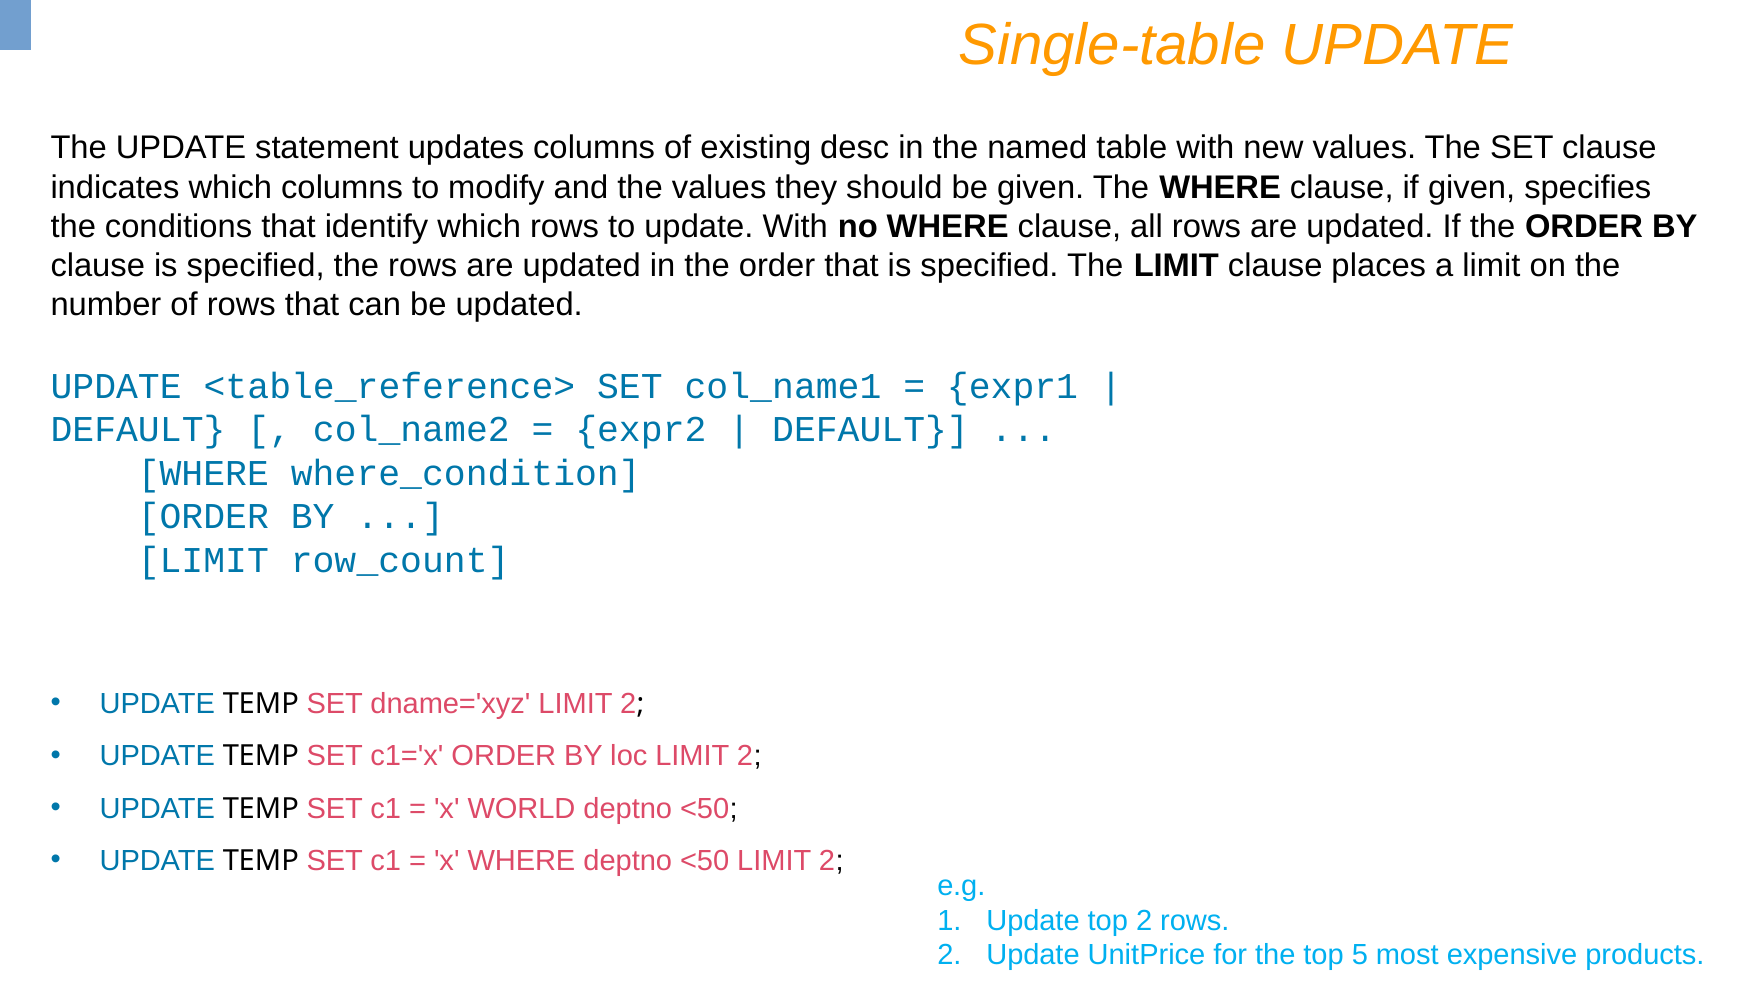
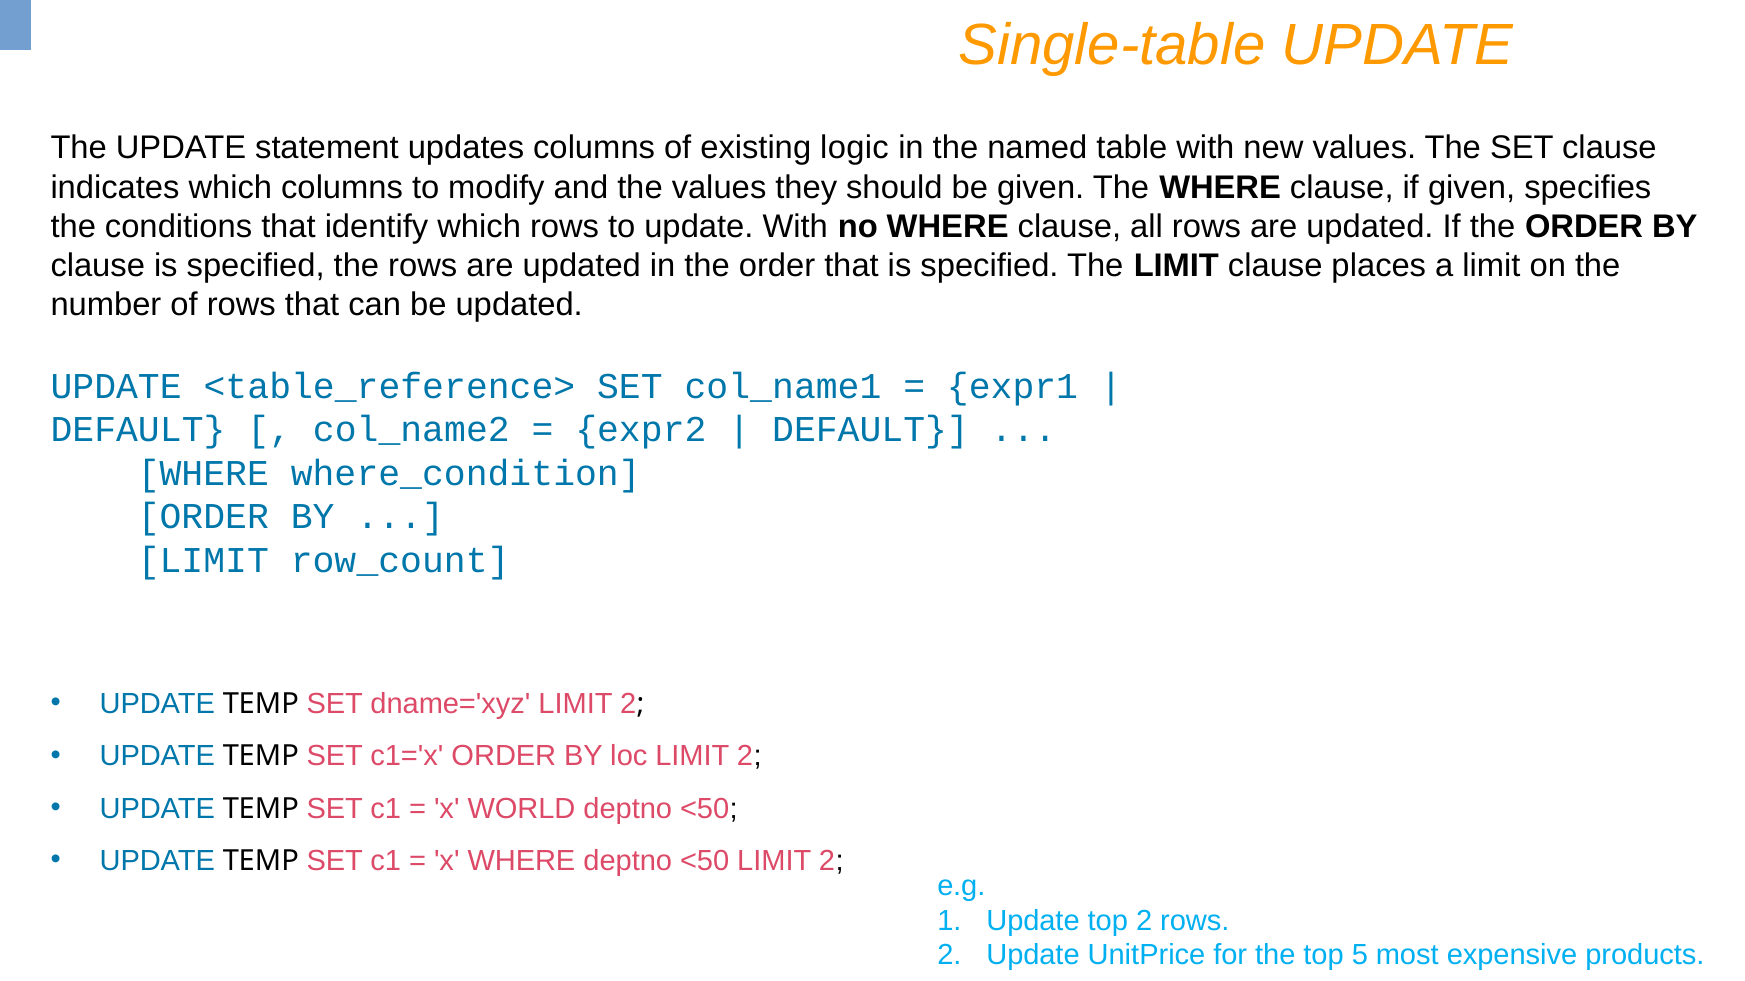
desc: desc -> logic
